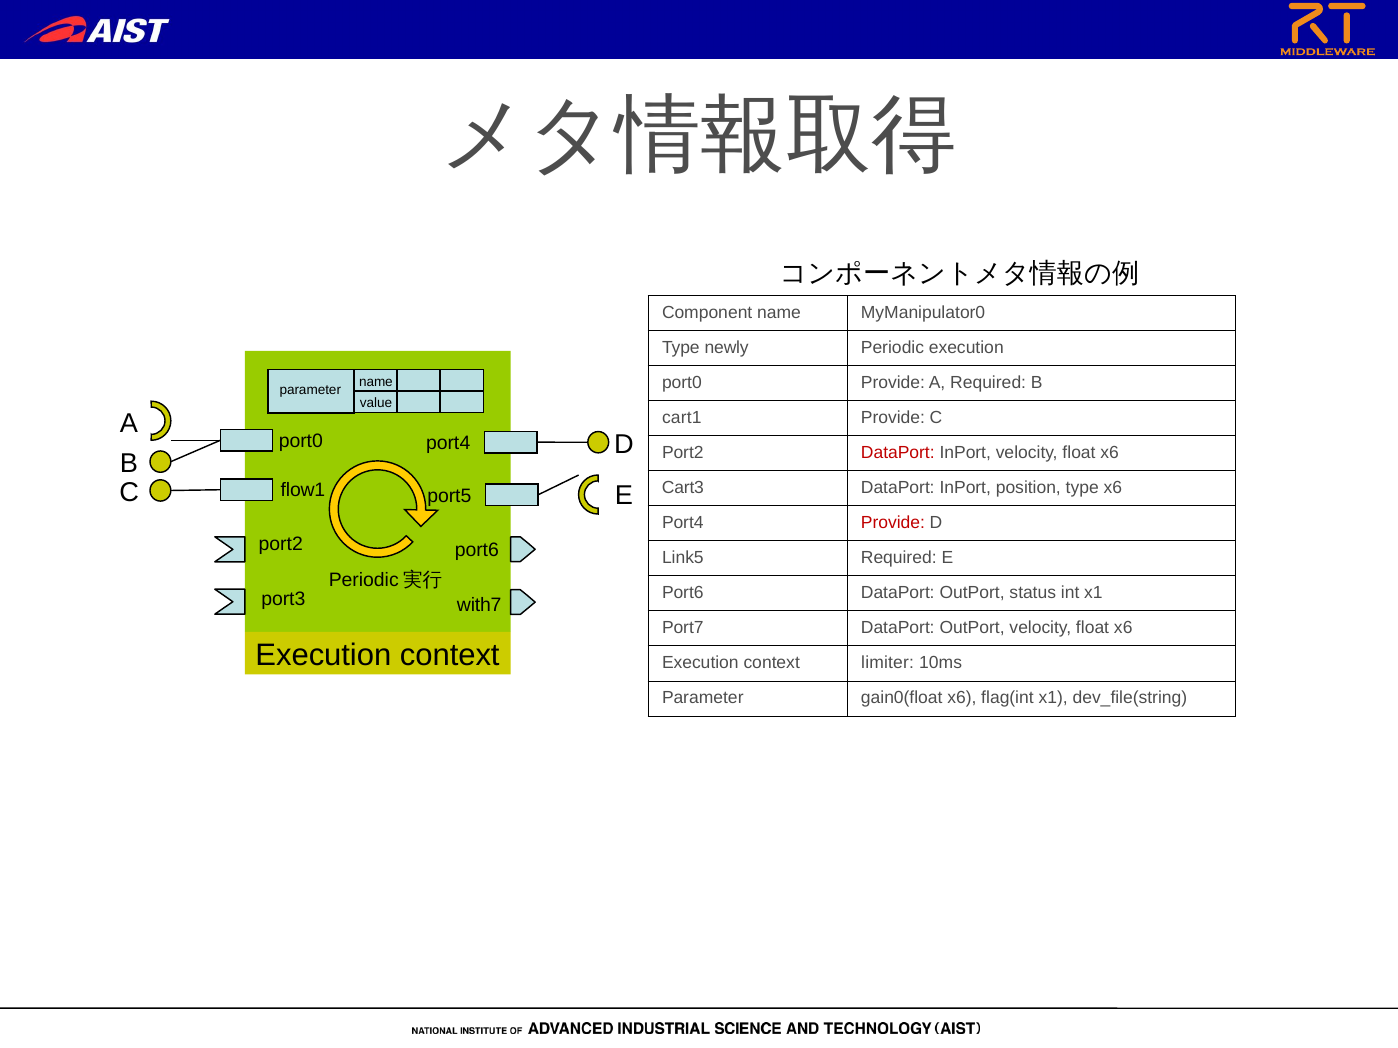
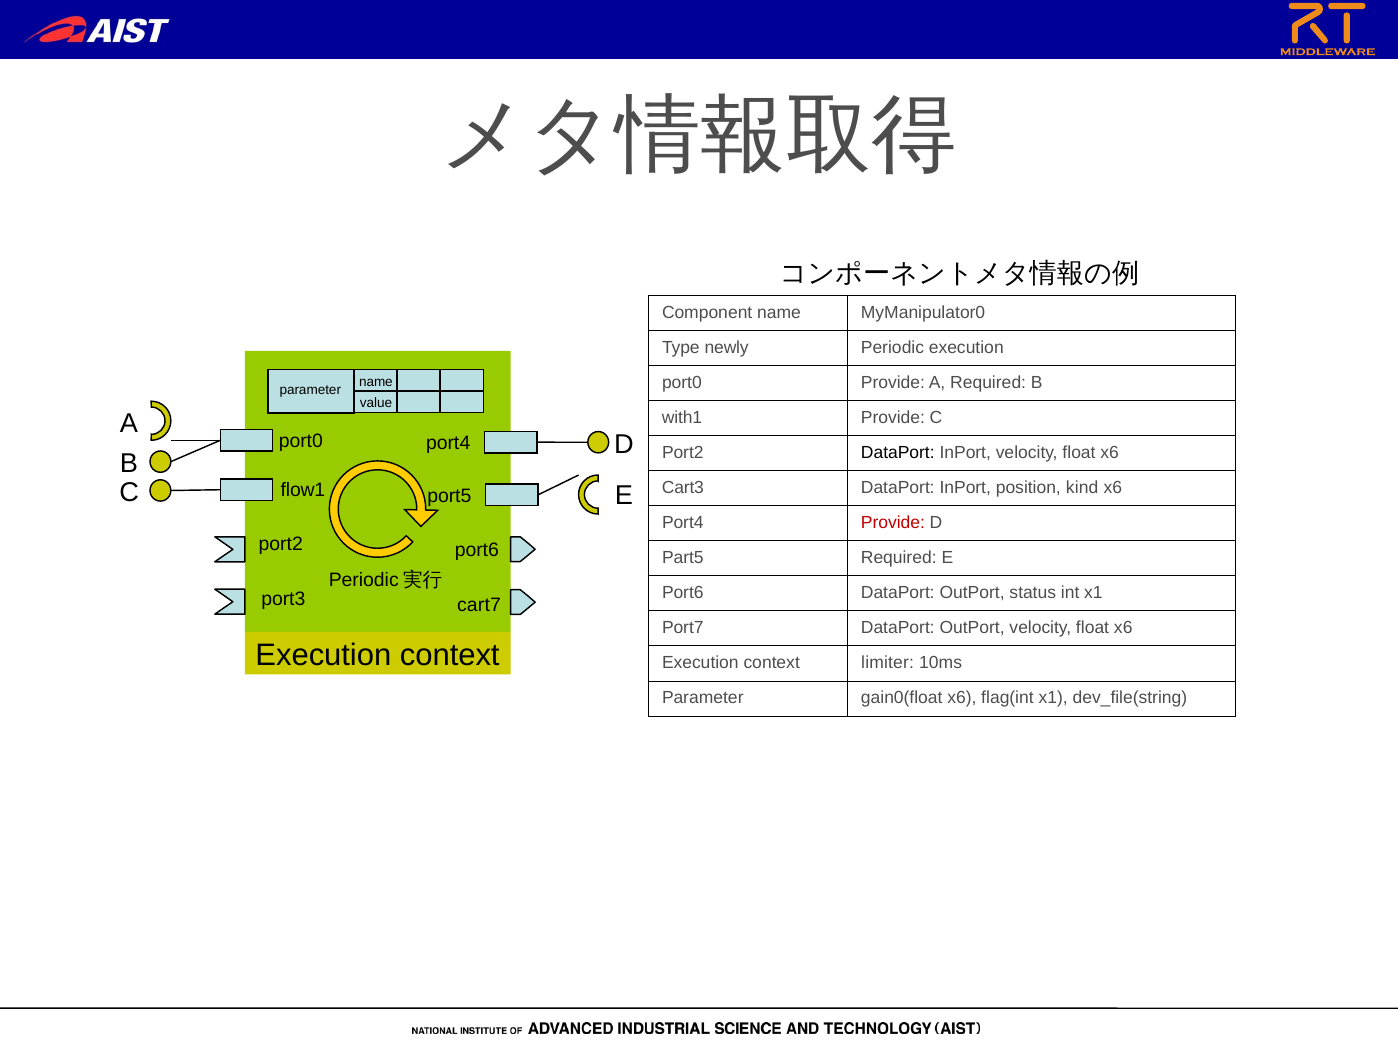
cart1: cart1 -> with1
DataPort at (898, 453) colour: red -> black
position type: type -> kind
Link5: Link5 -> Part5
with7: with7 -> cart7
